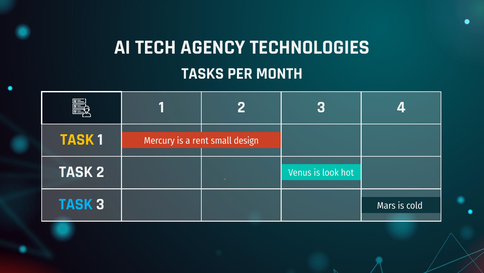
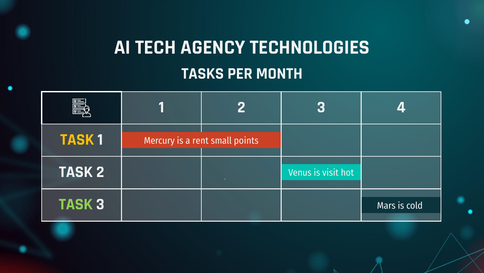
design: design -> points
look: look -> visit
TASK at (76, 204) colour: light blue -> light green
